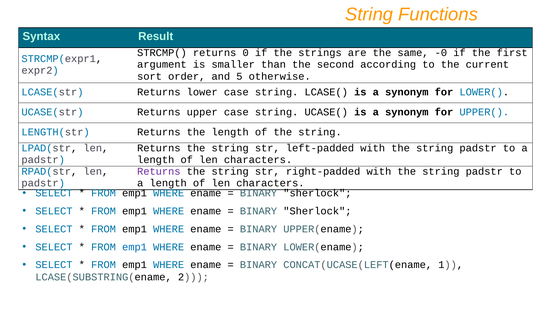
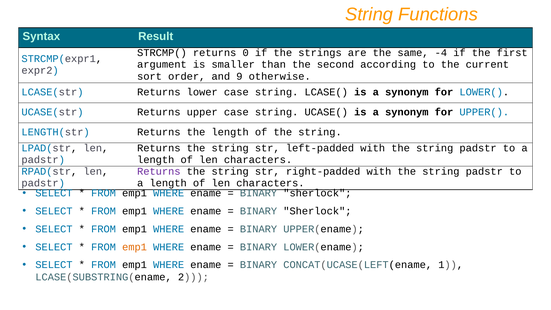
-0: -0 -> -4
5: 5 -> 9
emp1 at (135, 247) colour: blue -> orange
